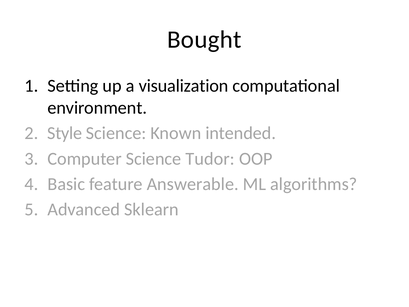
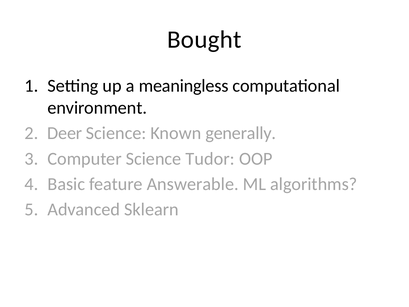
visualization: visualization -> meaningless
Style: Style -> Deer
intended: intended -> generally
